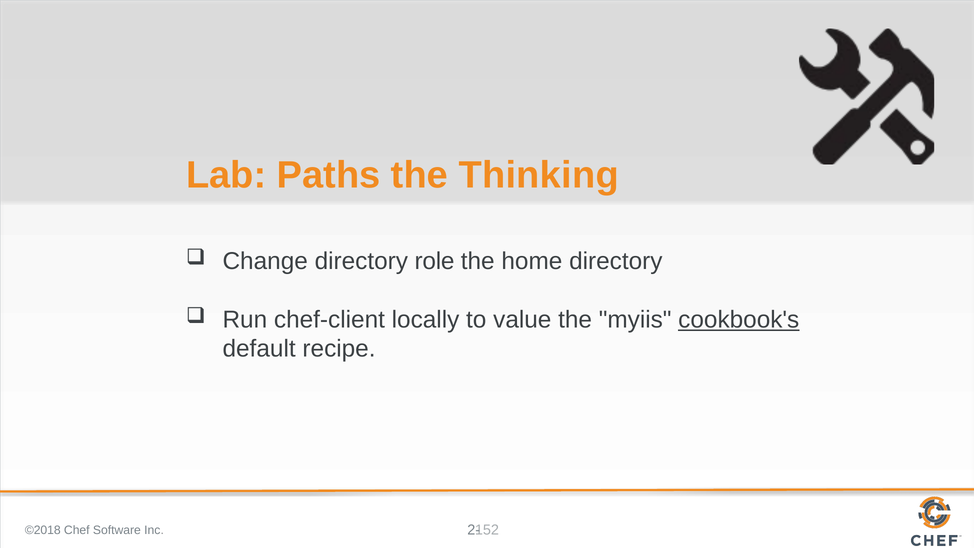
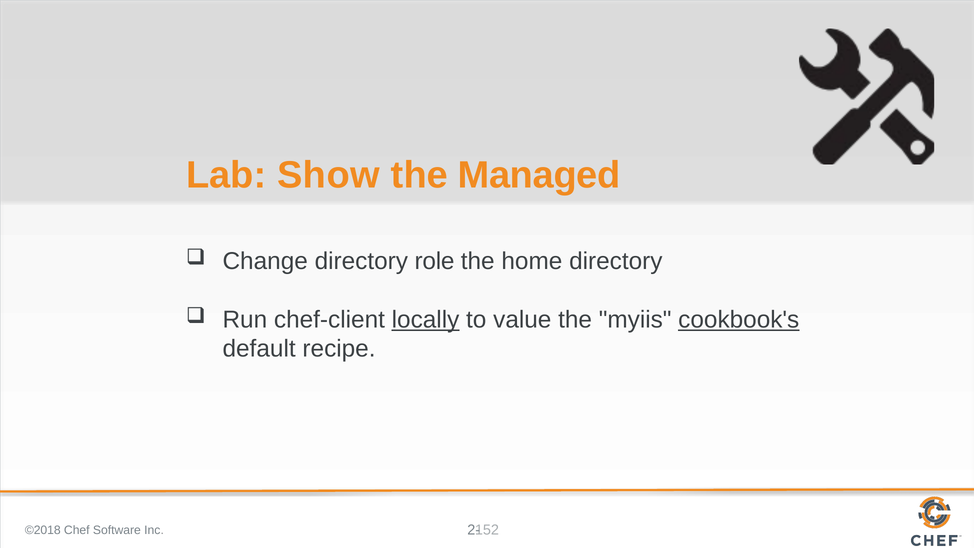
Paths: Paths -> Show
Thinking: Thinking -> Managed
locally underline: none -> present
